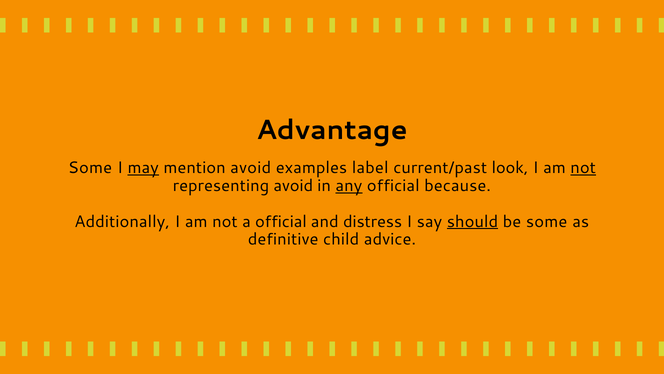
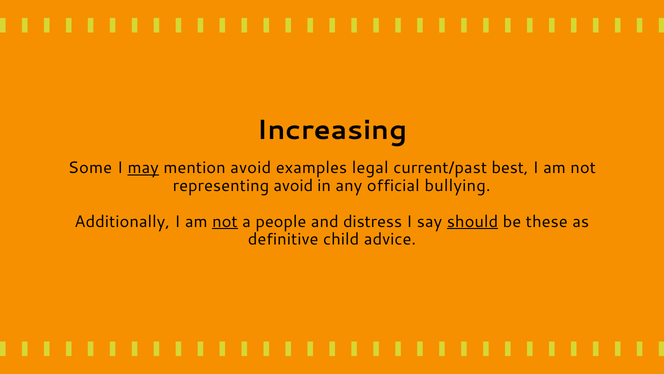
Advantage: Advantage -> Increasing
label: label -> legal
look: look -> best
not at (583, 168) underline: present -> none
any underline: present -> none
because: because -> bullying
not at (225, 221) underline: none -> present
a official: official -> people
be some: some -> these
